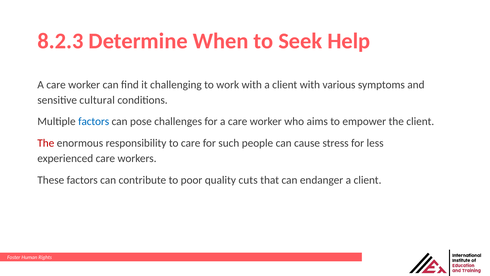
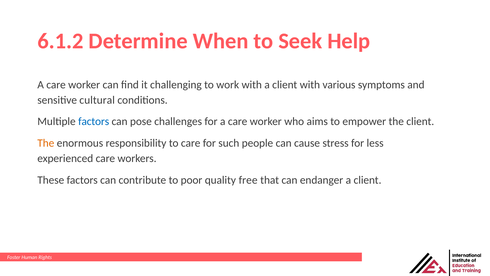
8.2.3: 8.2.3 -> 6.1.2
The at (46, 143) colour: red -> orange
cuts: cuts -> free
